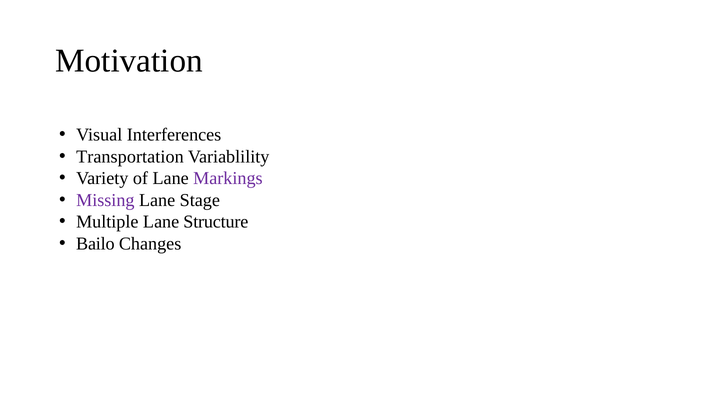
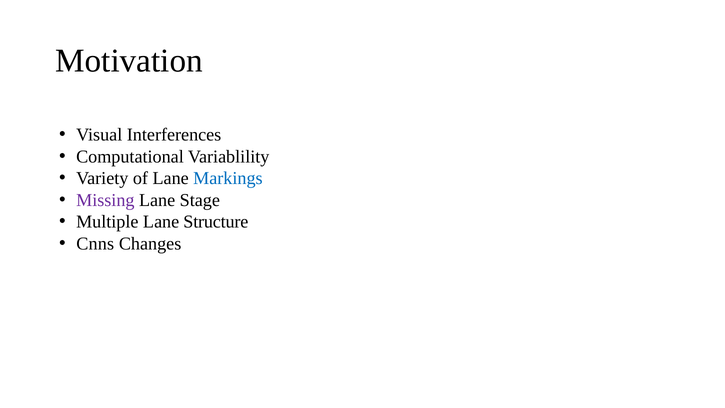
Transportation: Transportation -> Computational
Markings colour: purple -> blue
Bailo: Bailo -> Cnns
